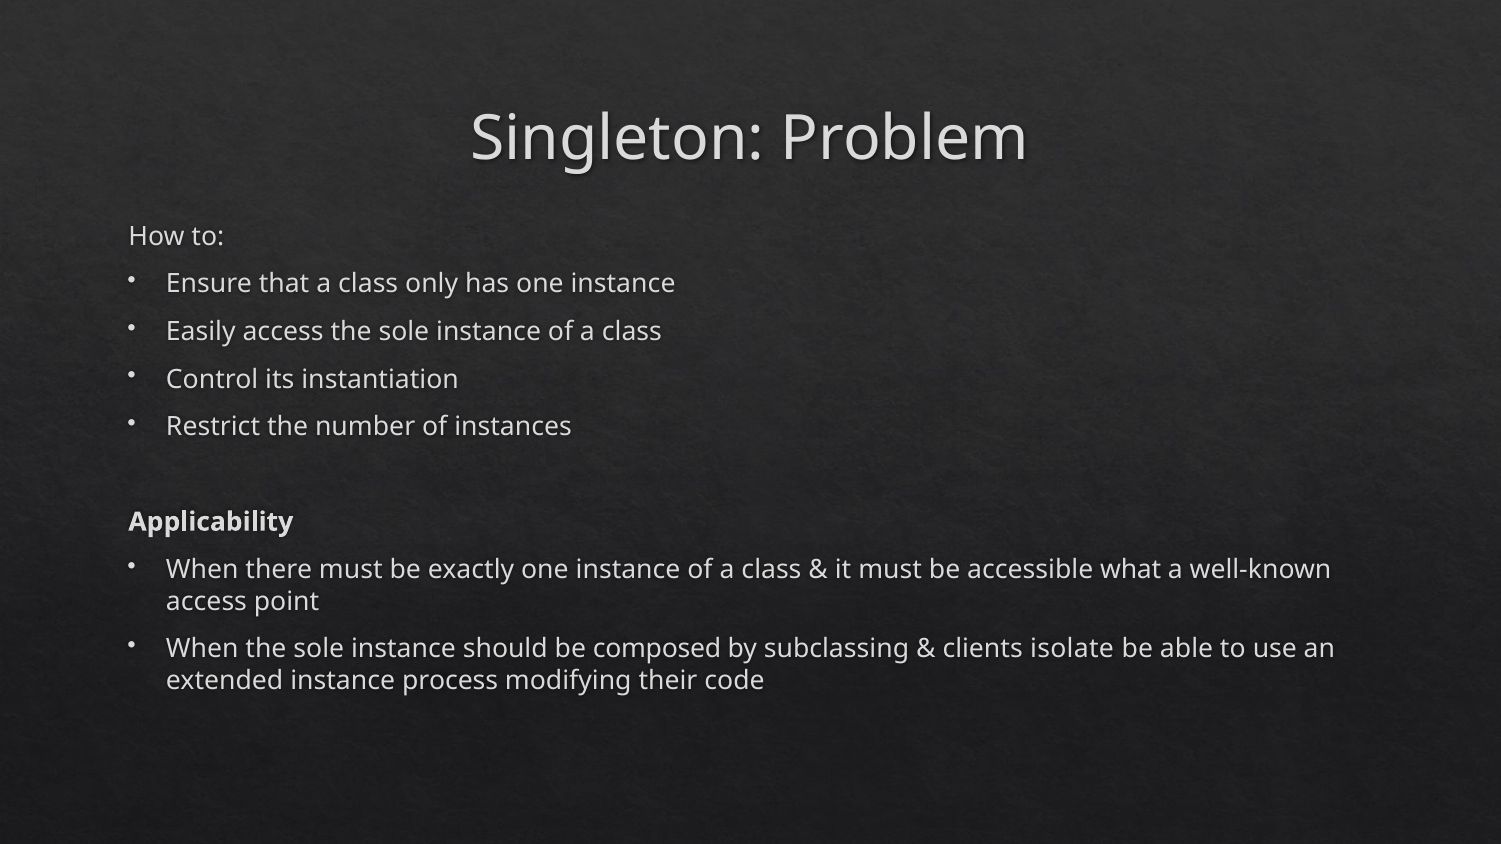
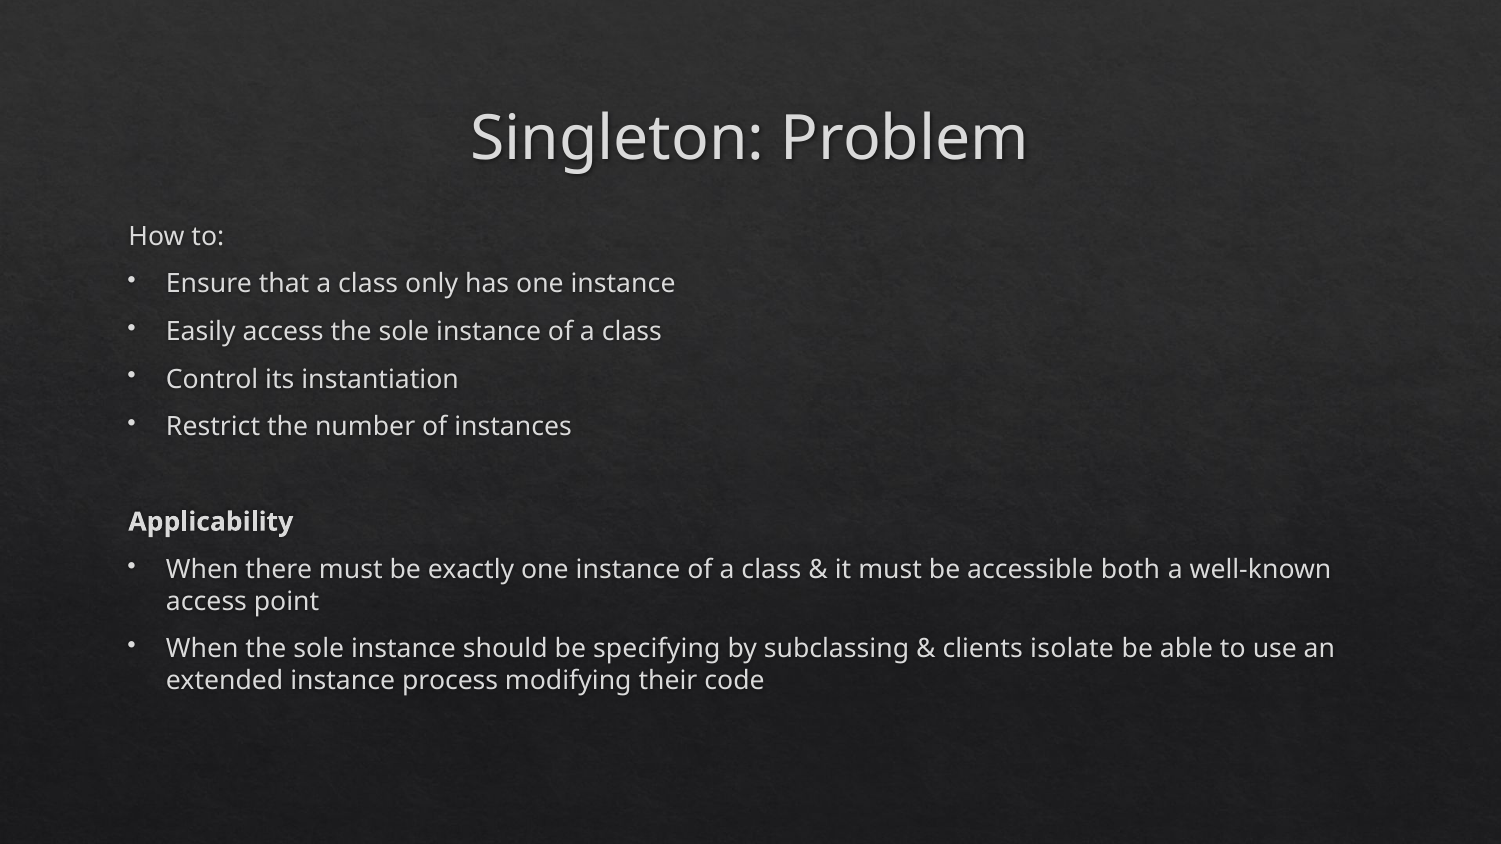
what: what -> both
composed: composed -> specifying
